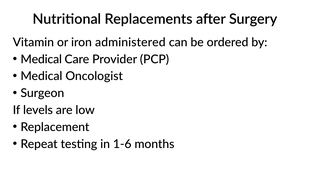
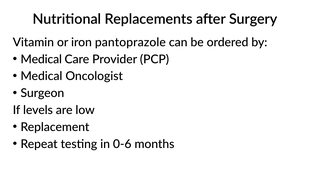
administered: administered -> pantoprazole
1-6: 1-6 -> 0-6
